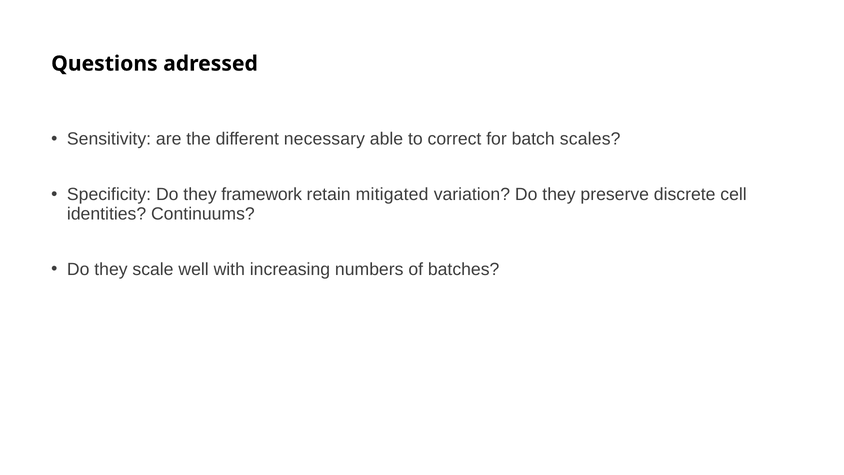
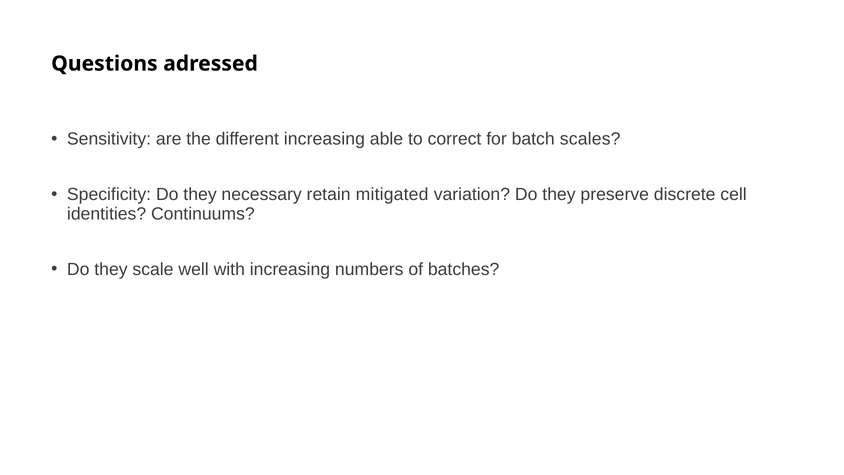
different necessary: necessary -> increasing
framework: framework -> necessary
